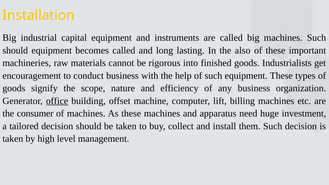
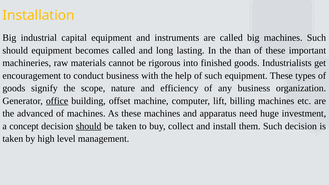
also: also -> than
consumer: consumer -> advanced
tailored: tailored -> concept
should at (89, 126) underline: none -> present
